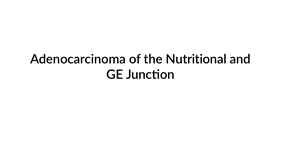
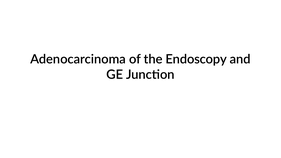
Nutritional: Nutritional -> Endoscopy
